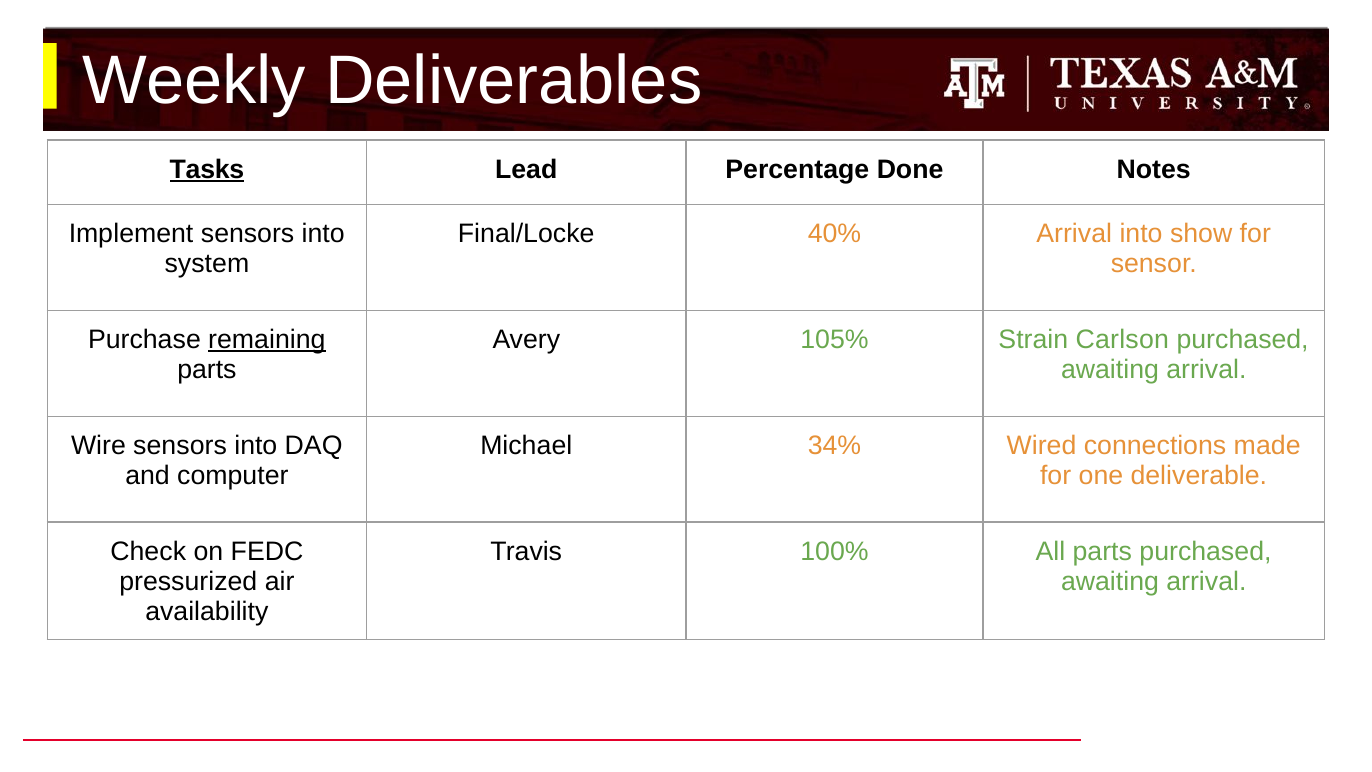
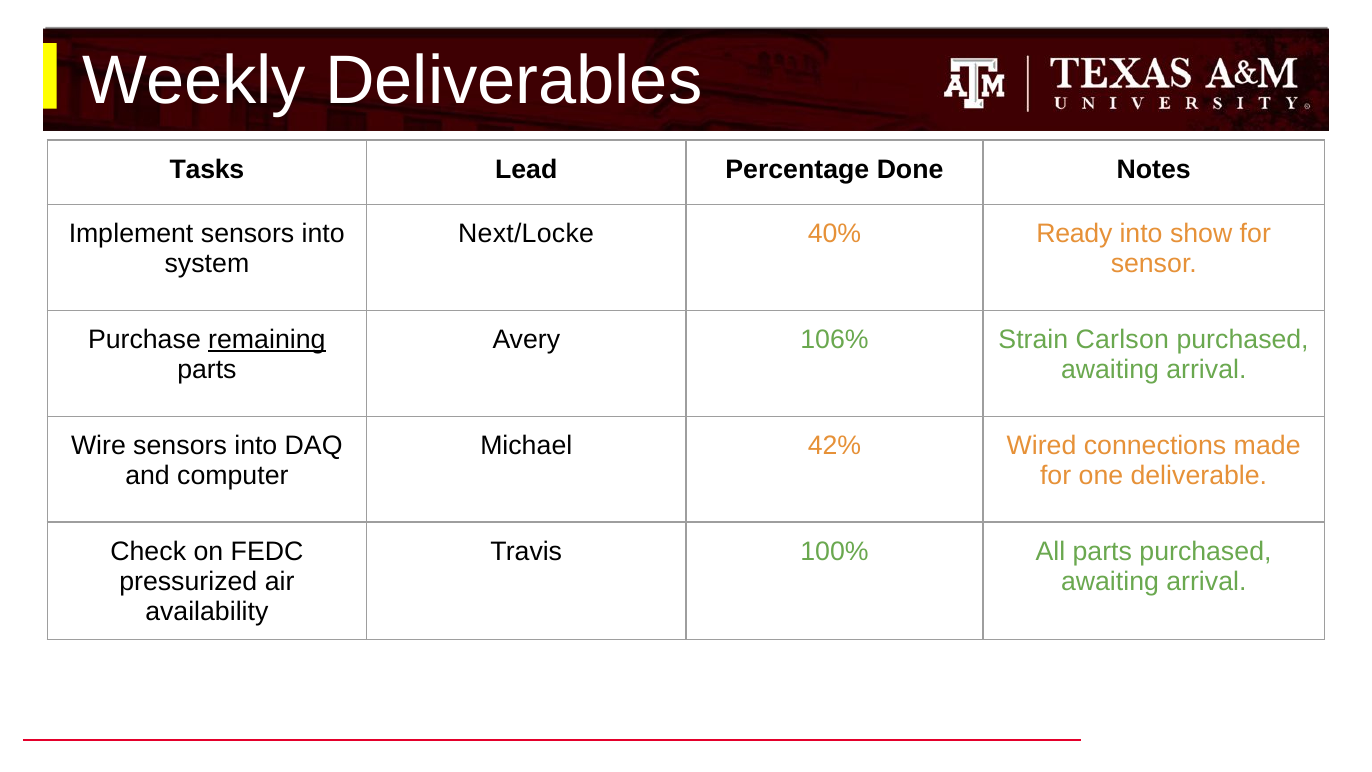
Tasks underline: present -> none
Final/Locke: Final/Locke -> Next/Locke
40% Arrival: Arrival -> Ready
105%: 105% -> 106%
34%: 34% -> 42%
